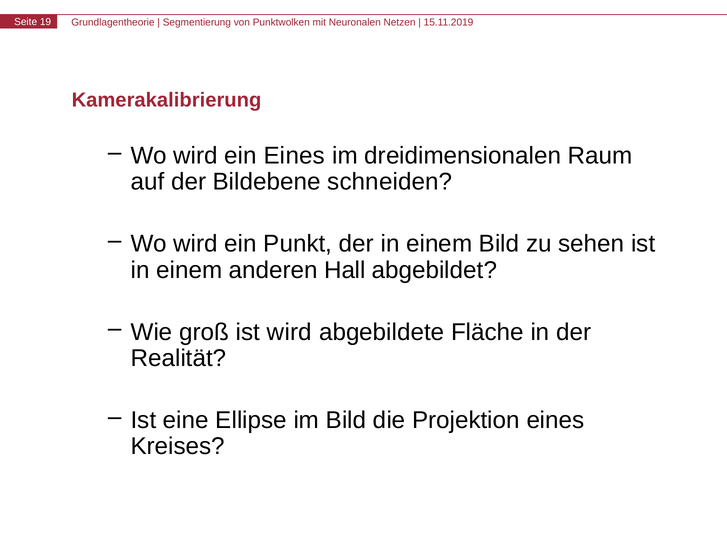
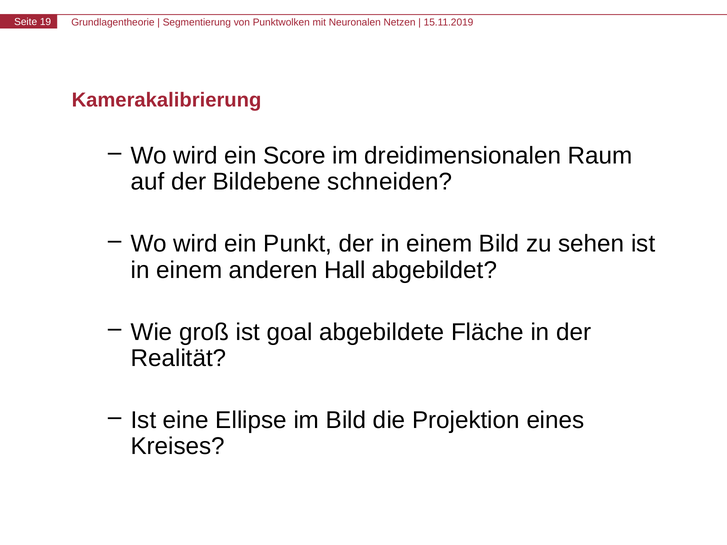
ein Eines: Eines -> Score
ist wird: wird -> goal
